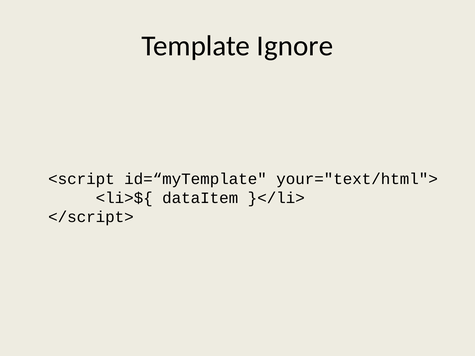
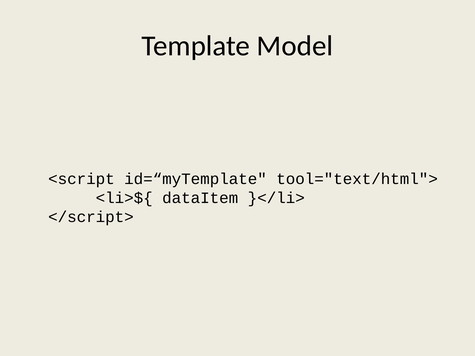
Ignore: Ignore -> Model
your="text/html">: your="text/html"> -> tool="text/html">
